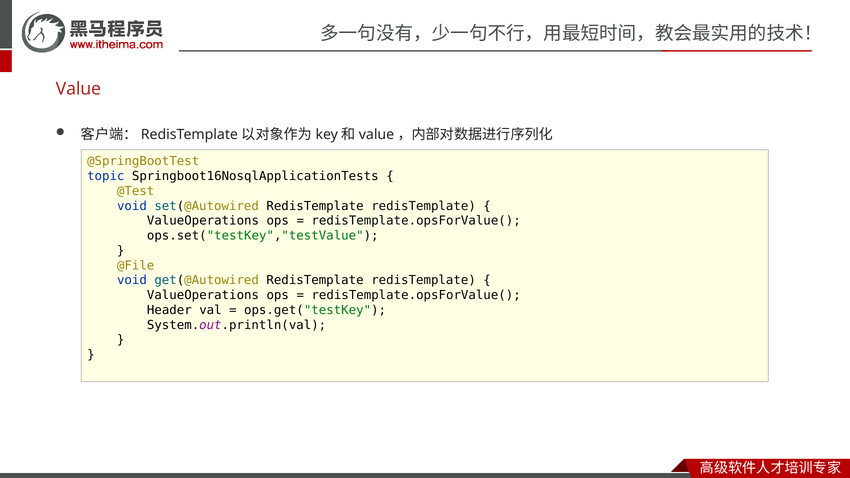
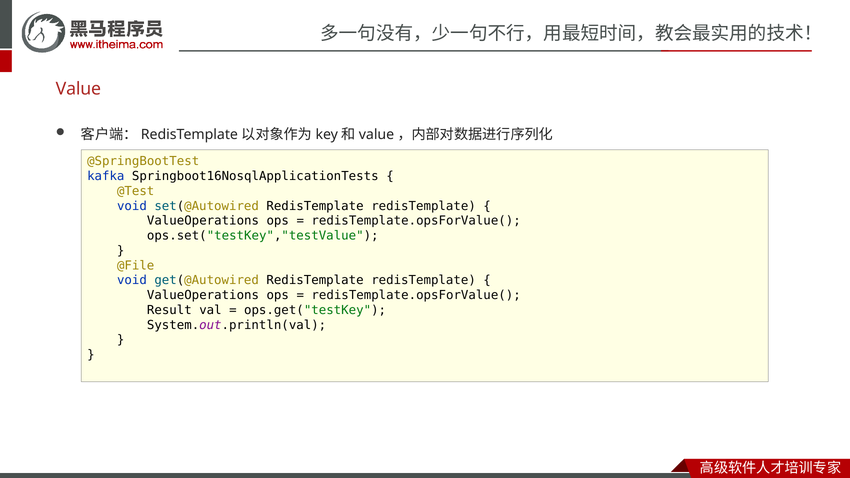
topic: topic -> kafka
Header: Header -> Result
